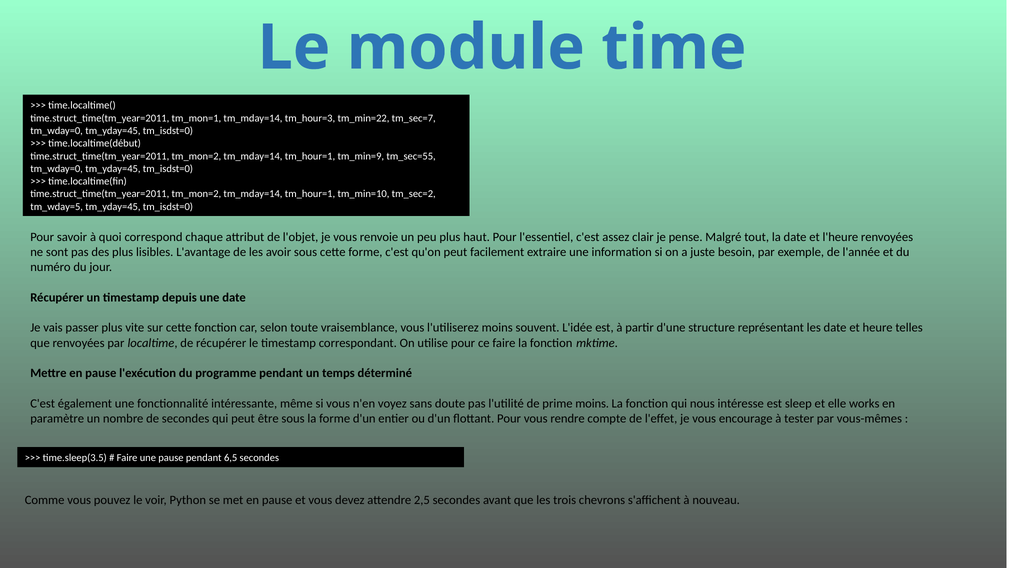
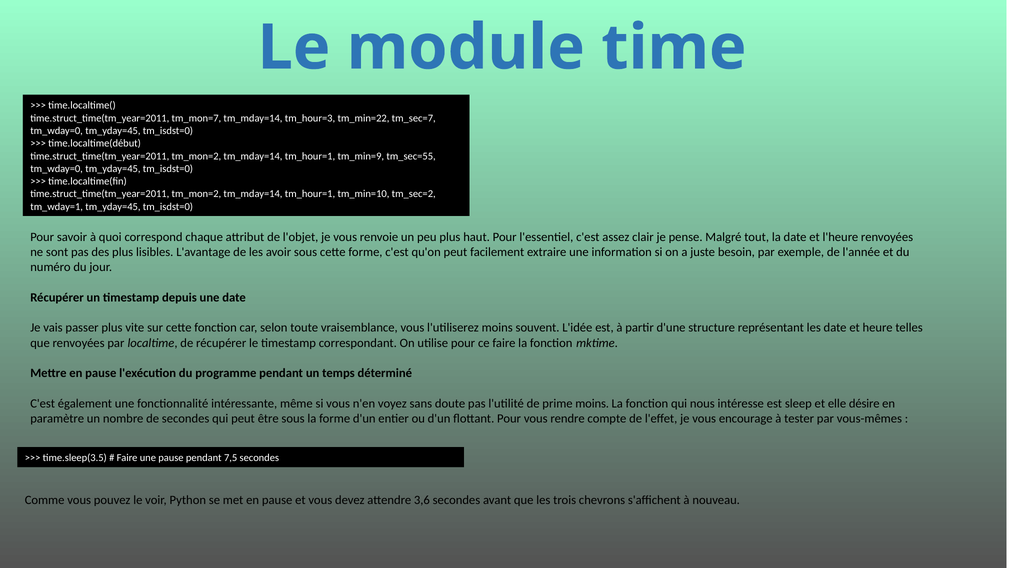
tm_mon=1: tm_mon=1 -> tm_mon=7
tm_wday=5: tm_wday=5 -> tm_wday=1
works: works -> désire
6,5: 6,5 -> 7,5
2,5: 2,5 -> 3,6
